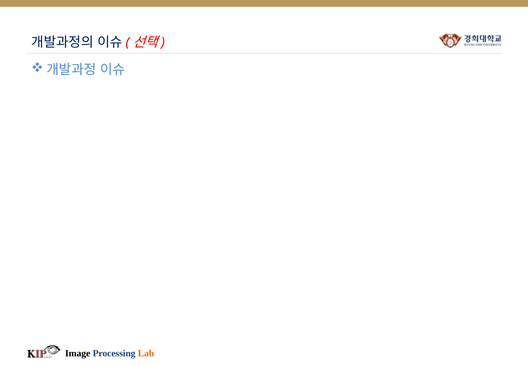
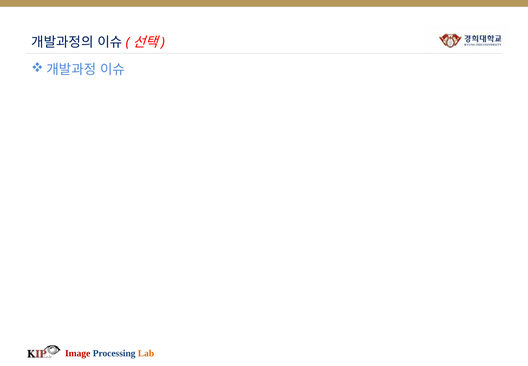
Image colour: black -> red
